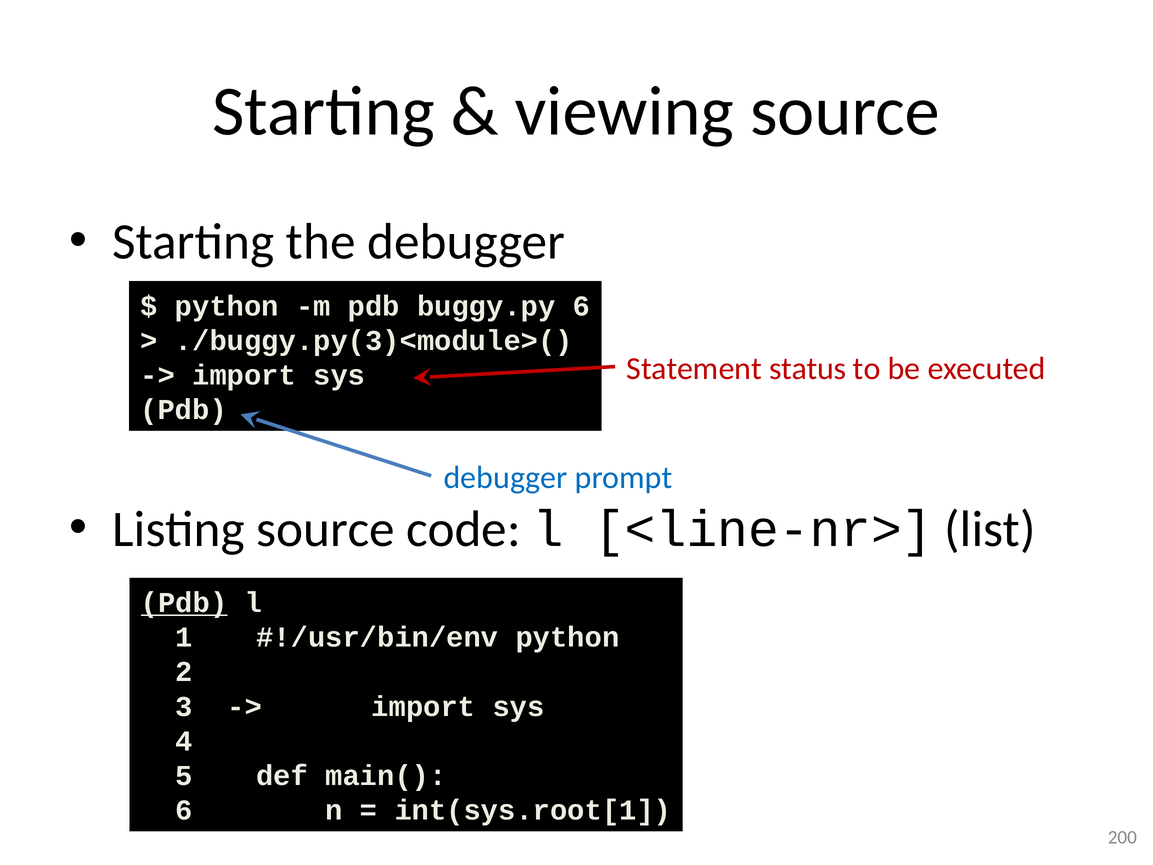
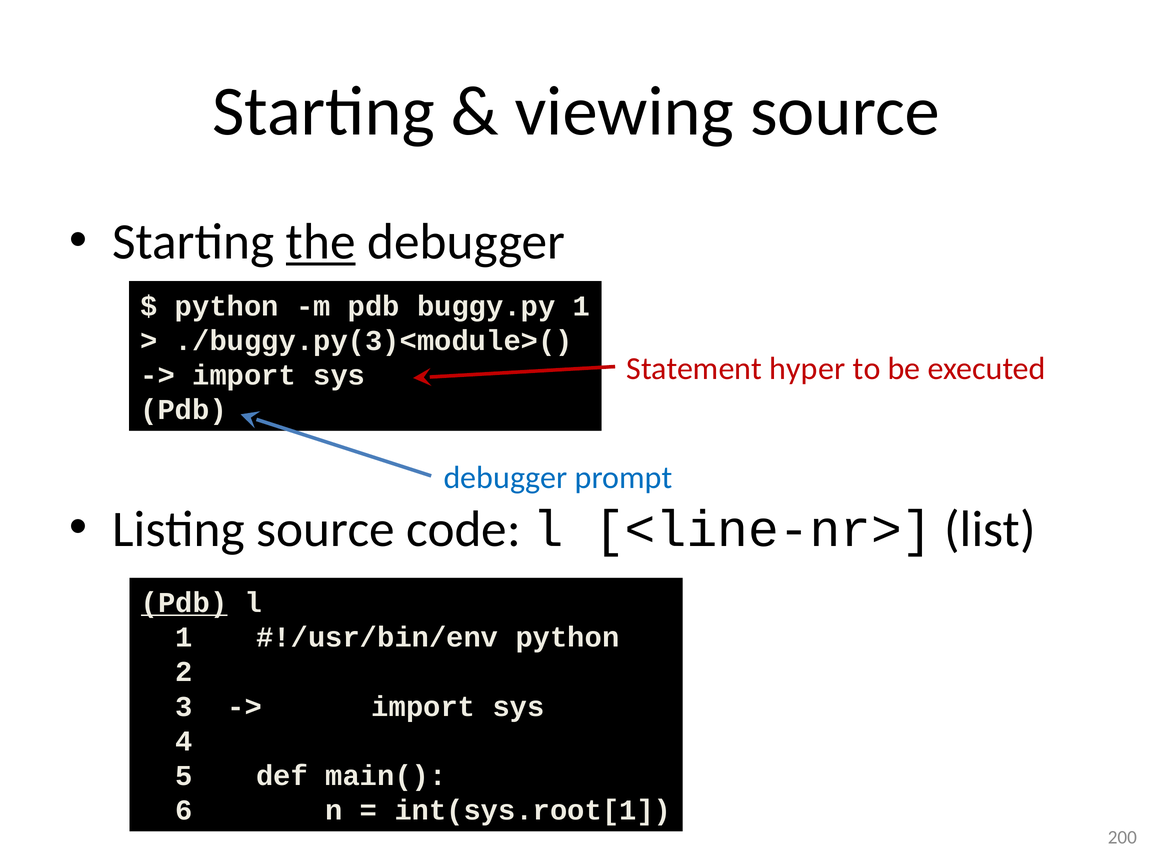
the underline: none -> present
buggy.py 6: 6 -> 1
status: status -> hyper
